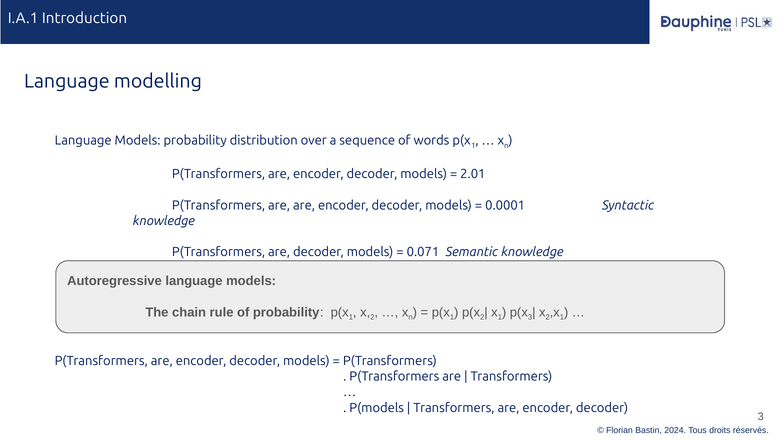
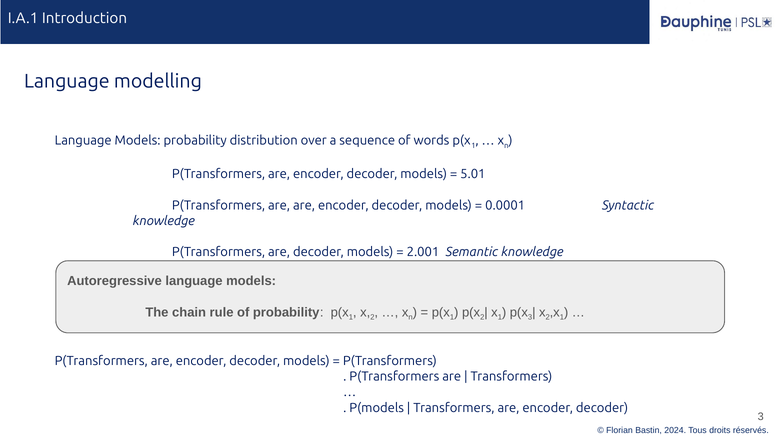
2.01: 2.01 -> 5.01
0.071: 0.071 -> 2.001
